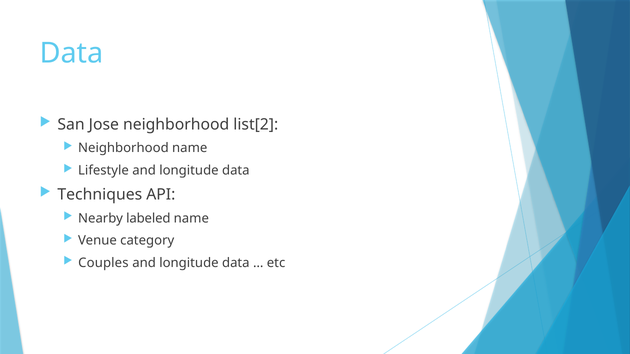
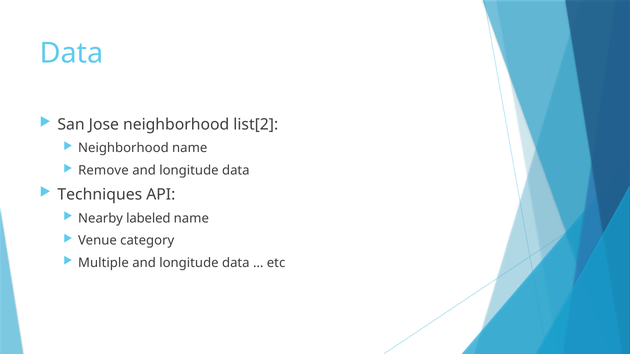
Lifestyle: Lifestyle -> Remove
Couples: Couples -> Multiple
